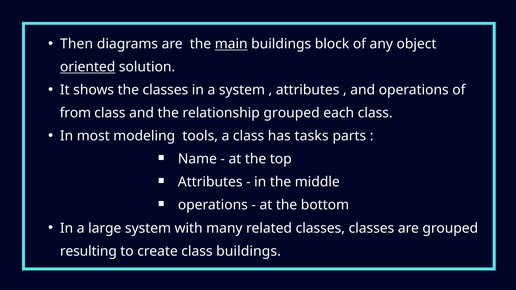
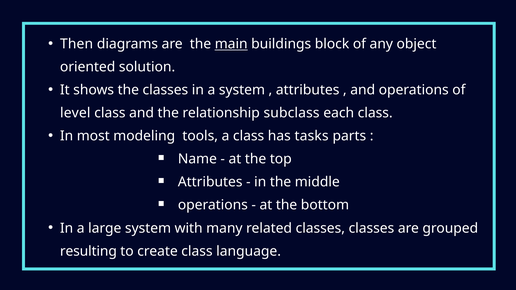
oriented underline: present -> none
from: from -> level
relationship grouped: grouped -> subclass
class buildings: buildings -> language
